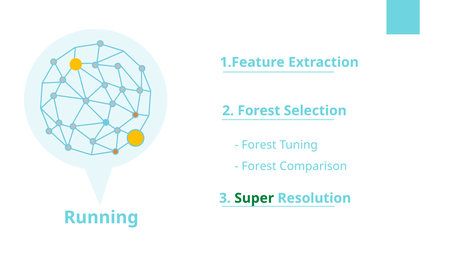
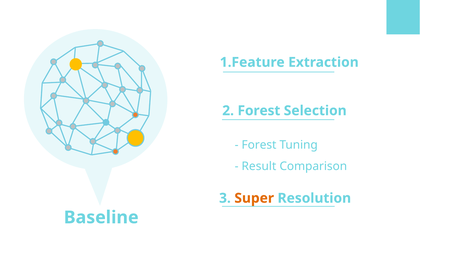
Forest at (259, 166): Forest -> Result
Super colour: green -> orange
Running: Running -> Baseline
